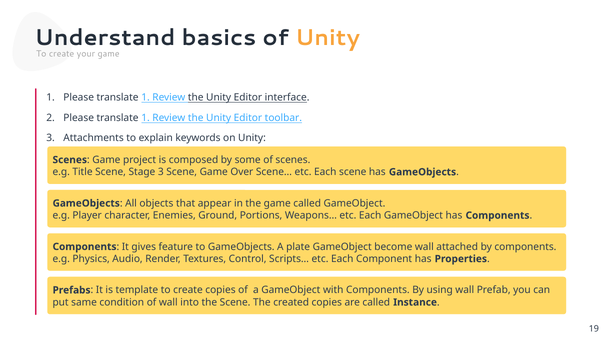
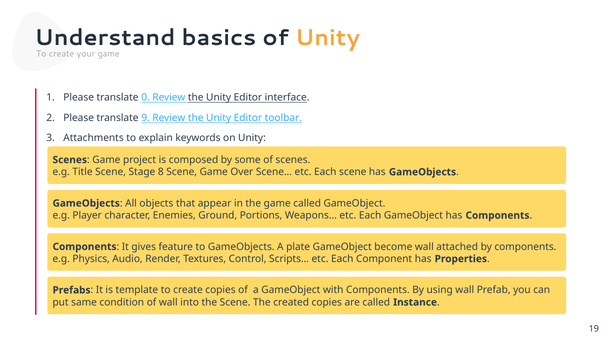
1 Please translate 1: 1 -> 0
1 at (146, 118): 1 -> 9
Stage 3: 3 -> 8
